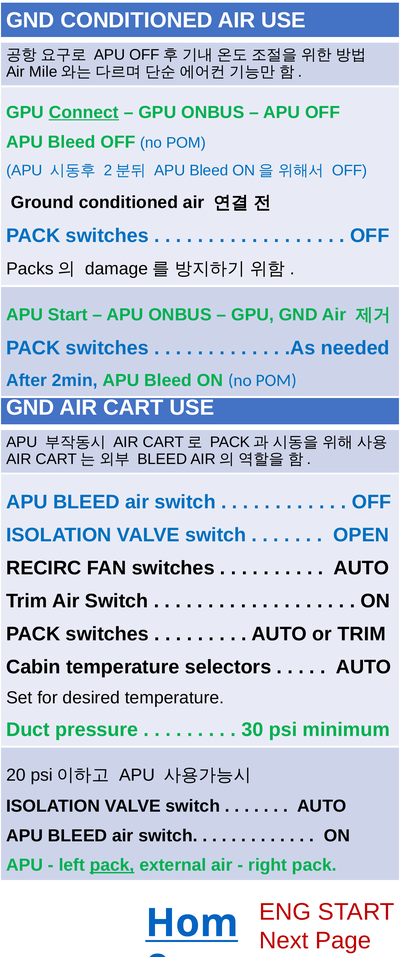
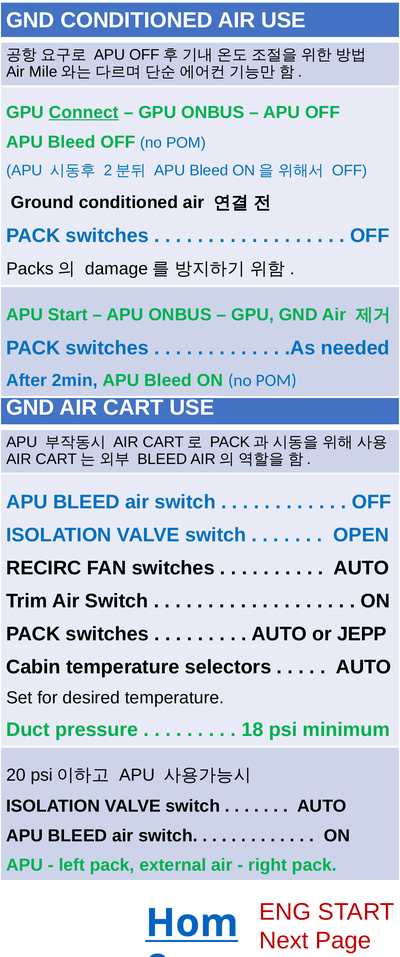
or TRIM: TRIM -> JEPP
30: 30 -> 18
pack at (112, 865) underline: present -> none
